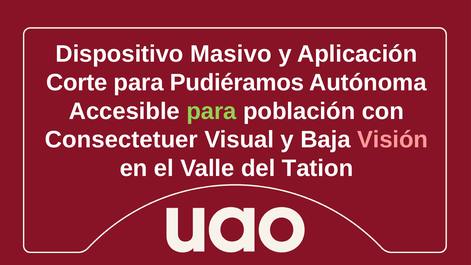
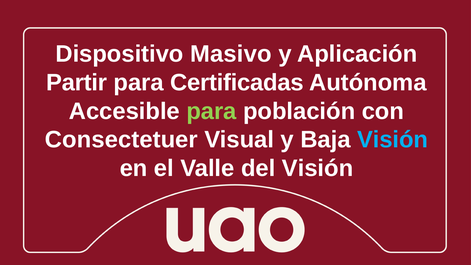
Corte: Corte -> Partir
Pudiéramos: Pudiéramos -> Certificadas
Visión at (393, 140) colour: pink -> light blue
del Tation: Tation -> Visión
